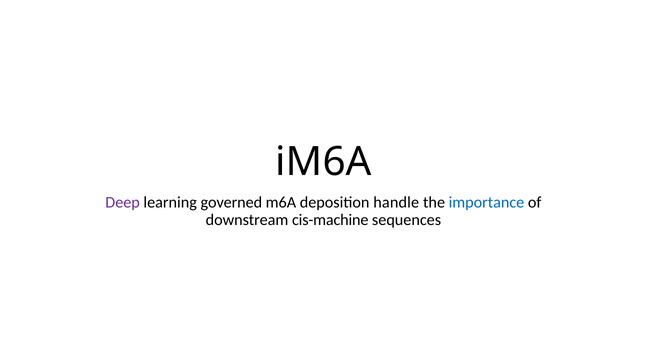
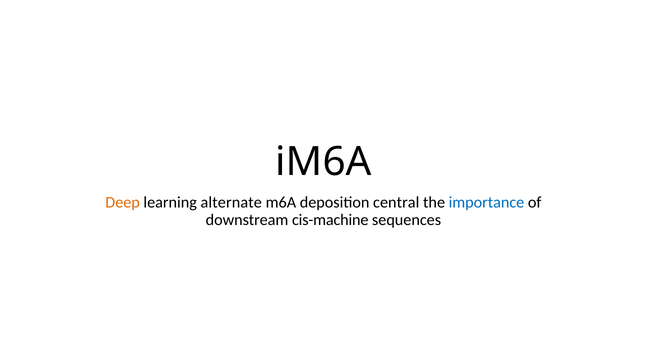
Deep colour: purple -> orange
governed: governed -> alternate
handle: handle -> central
